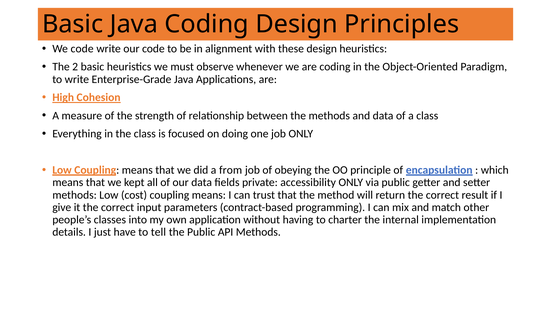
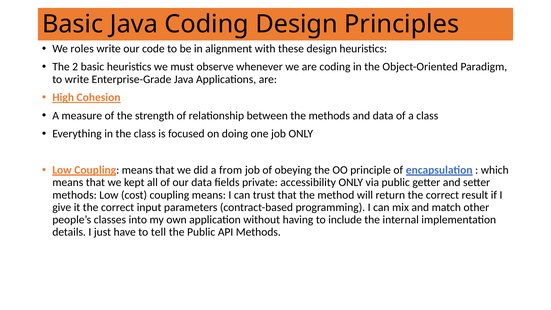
We code: code -> roles
charter: charter -> include
